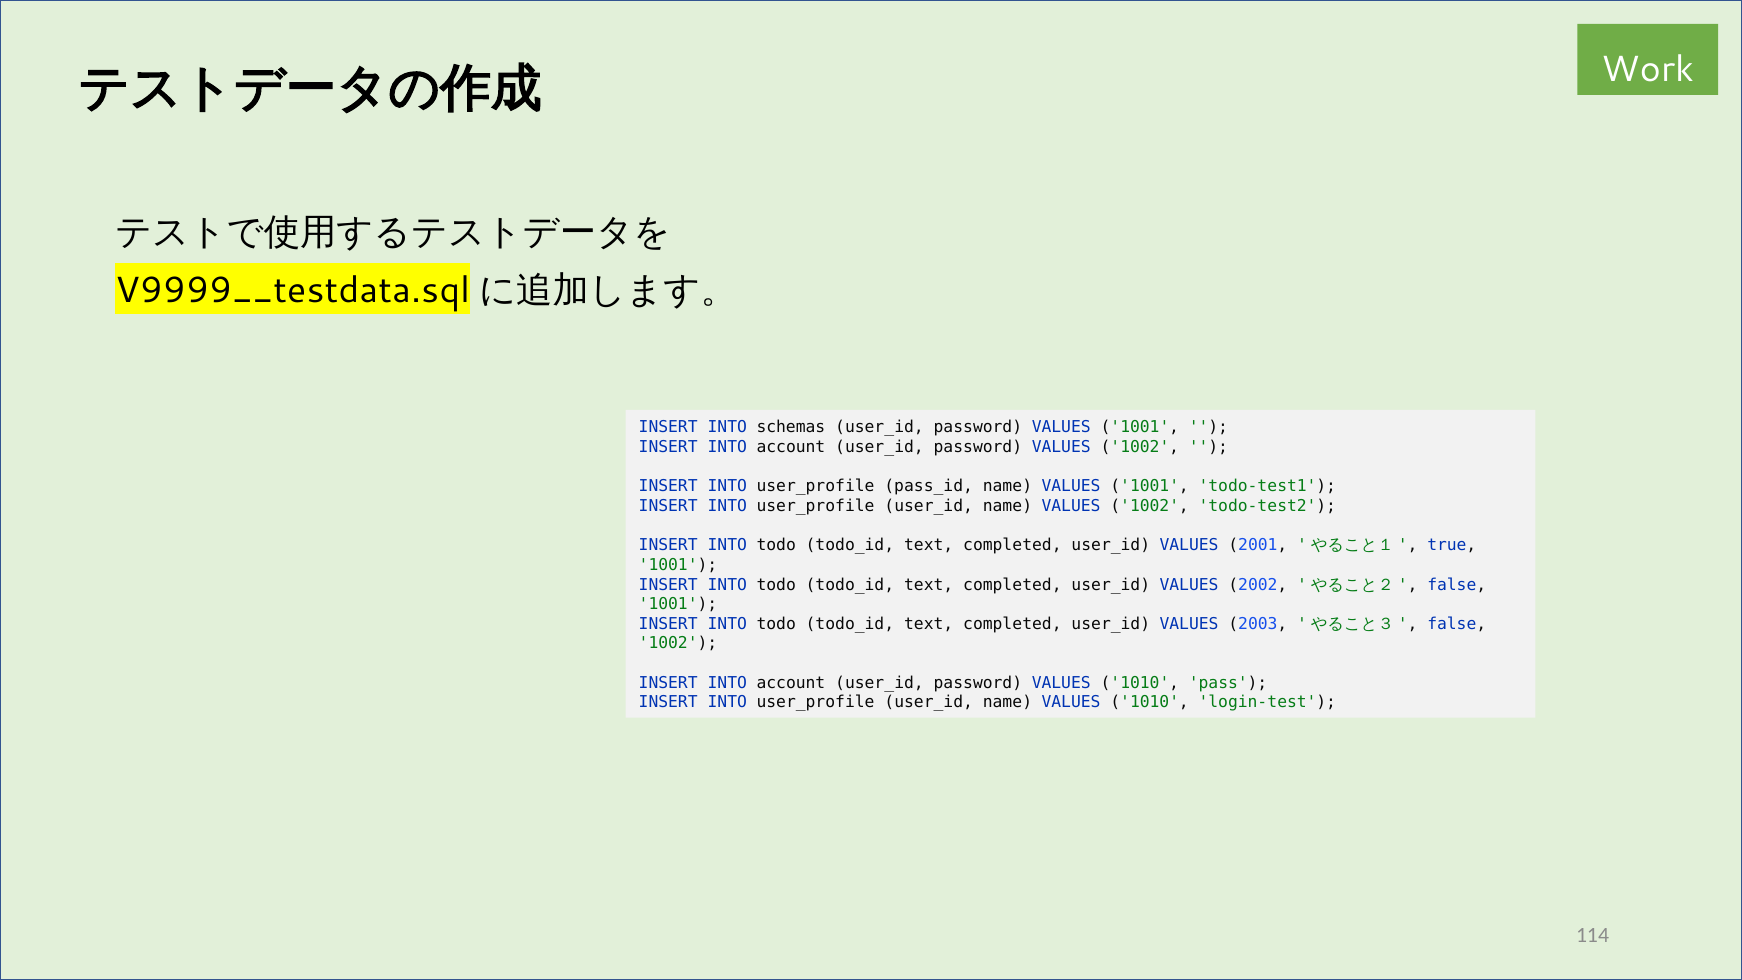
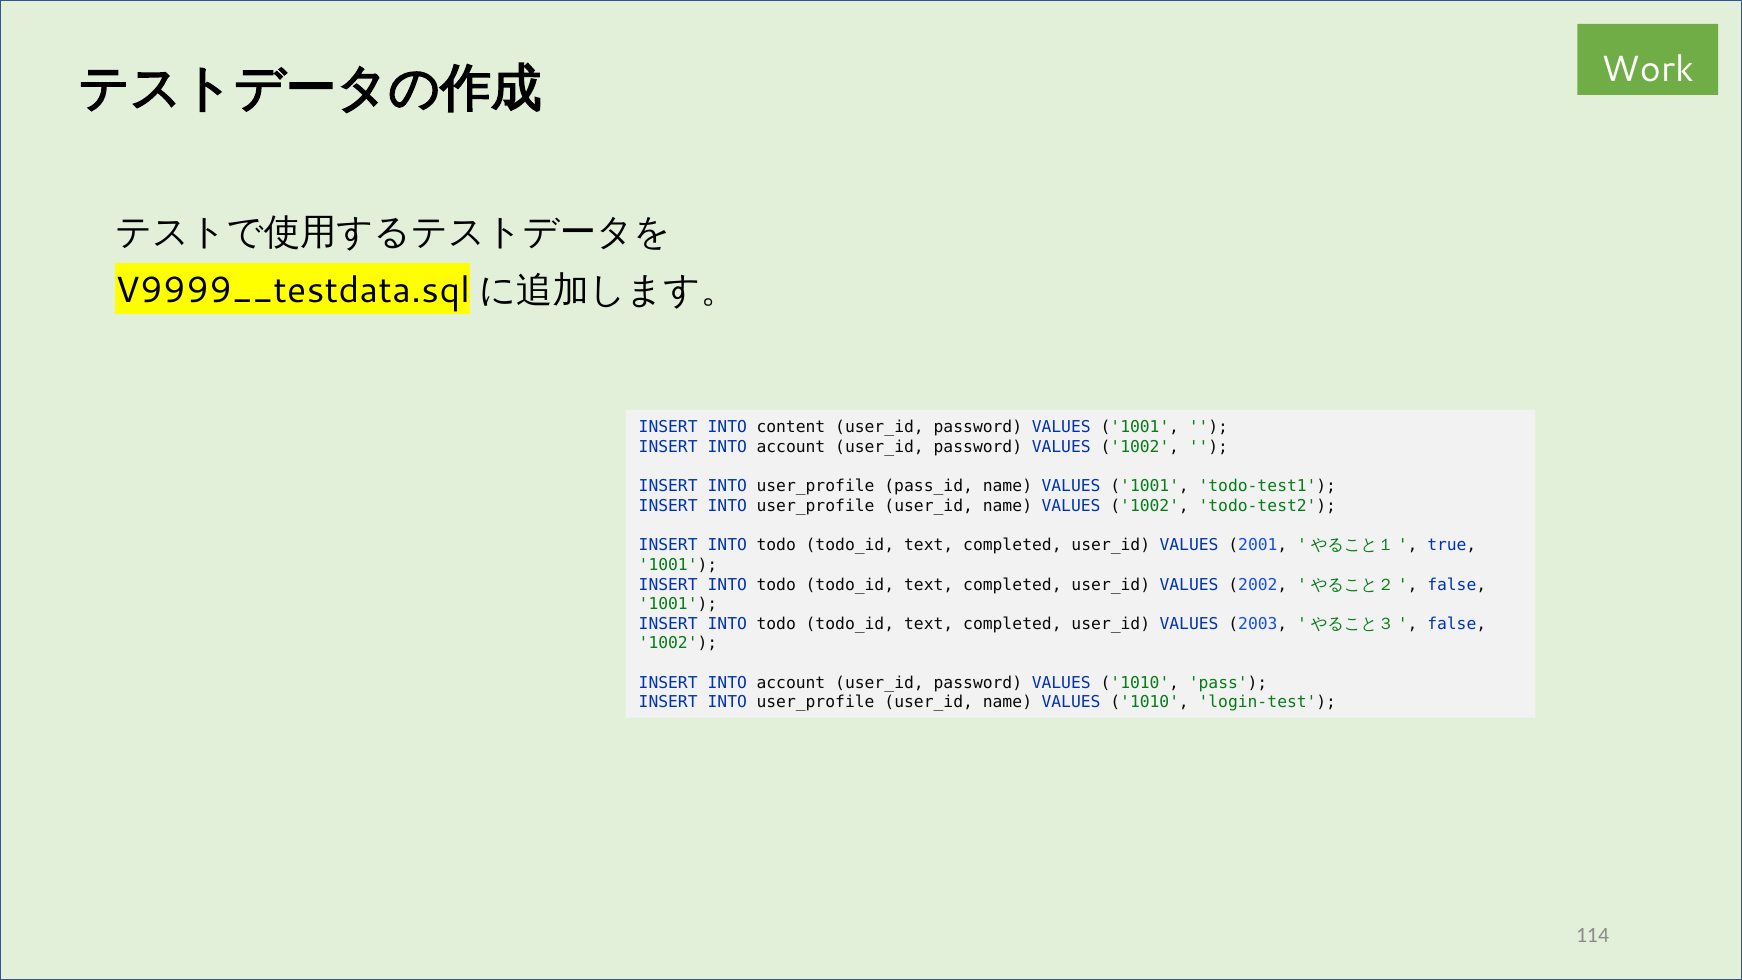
schemas: schemas -> content
